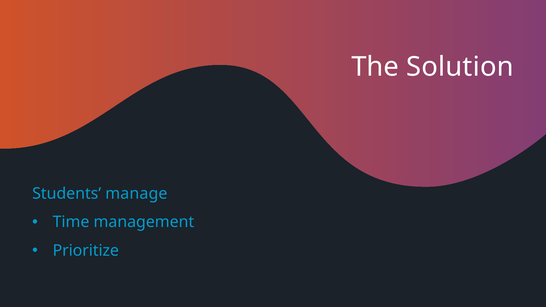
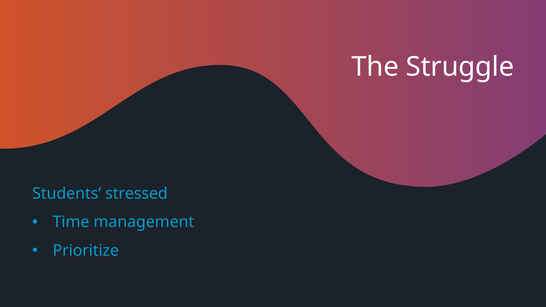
Solution: Solution -> Struggle
manage: manage -> stressed
